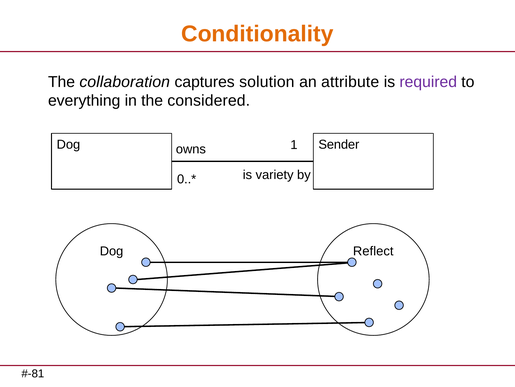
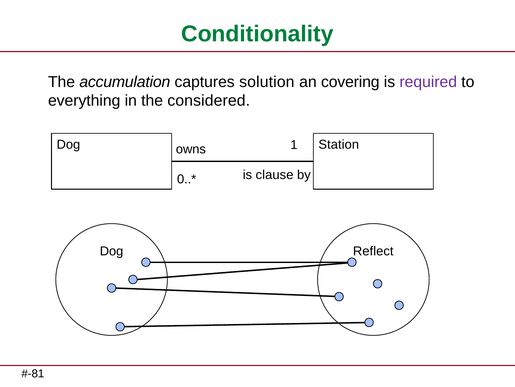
Conditionality colour: orange -> green
collaboration: collaboration -> accumulation
attribute: attribute -> covering
Sender: Sender -> Station
variety: variety -> clause
